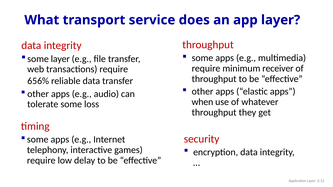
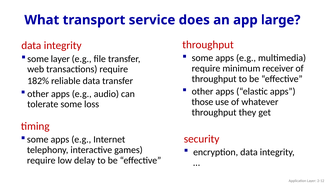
app layer: layer -> large
656%: 656% -> 182%
when: when -> those
